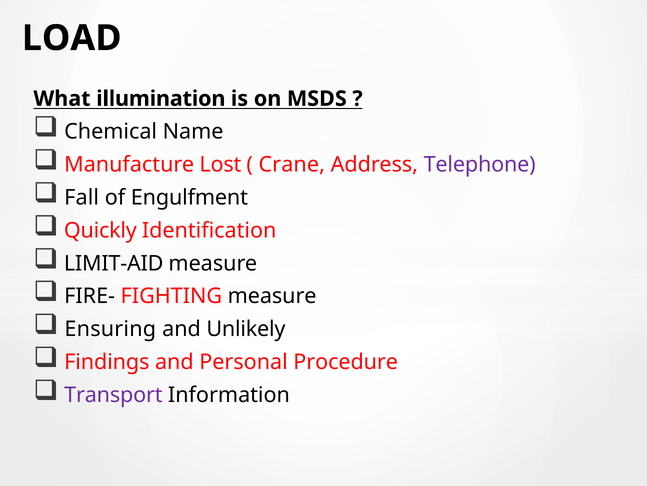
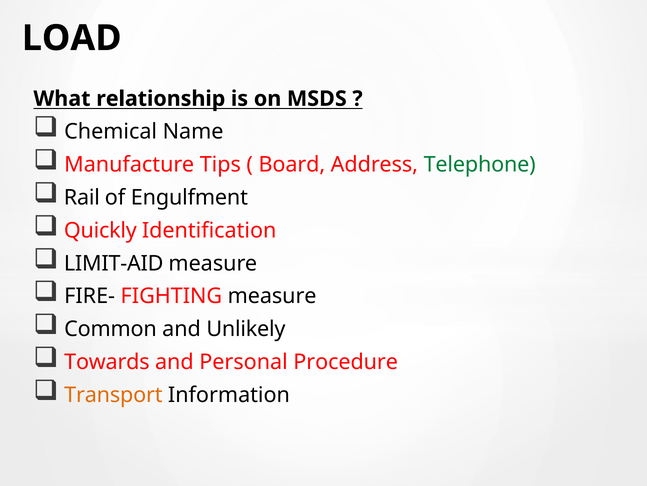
illumination: illumination -> relationship
Lost: Lost -> Tips
Crane: Crane -> Board
Telephone colour: purple -> green
Fall: Fall -> Rail
Ensuring: Ensuring -> Common
Findings: Findings -> Towards
Transport colour: purple -> orange
